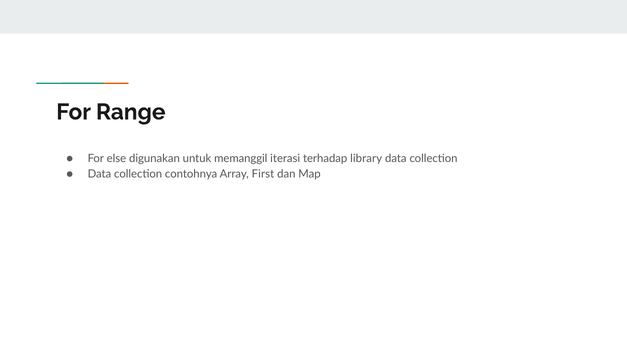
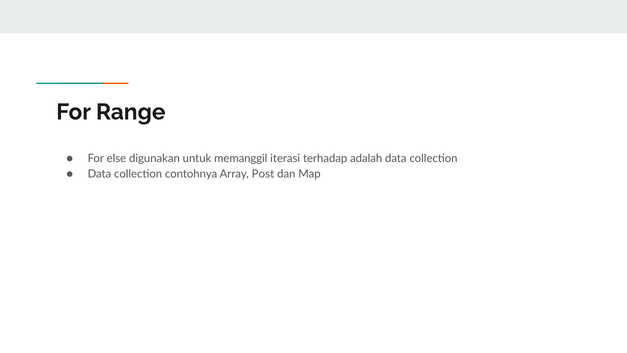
library: library -> adalah
First: First -> Post
